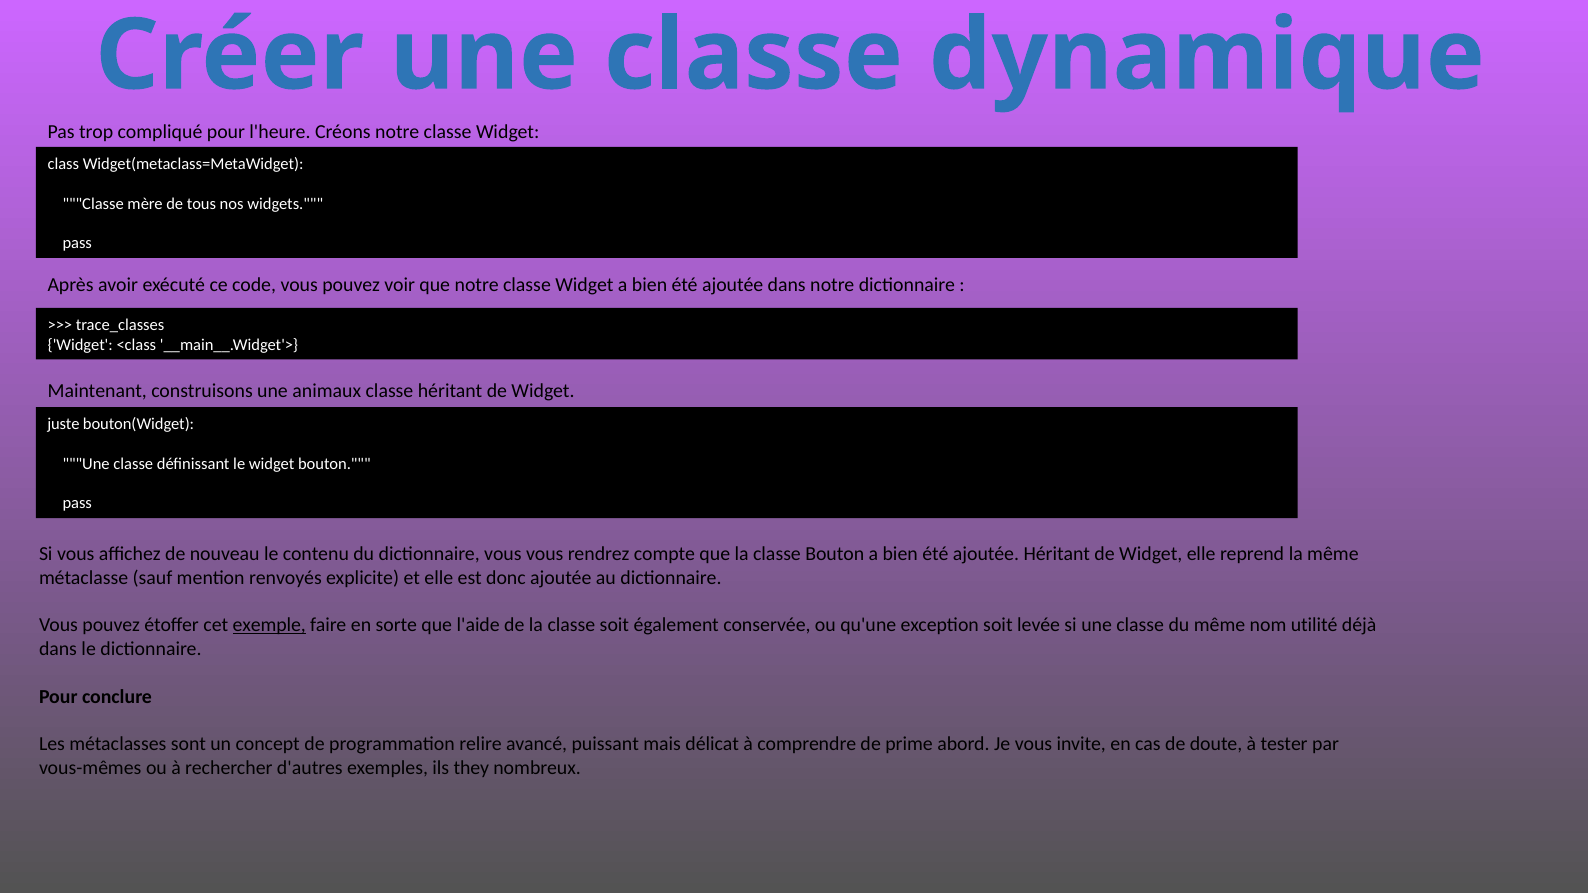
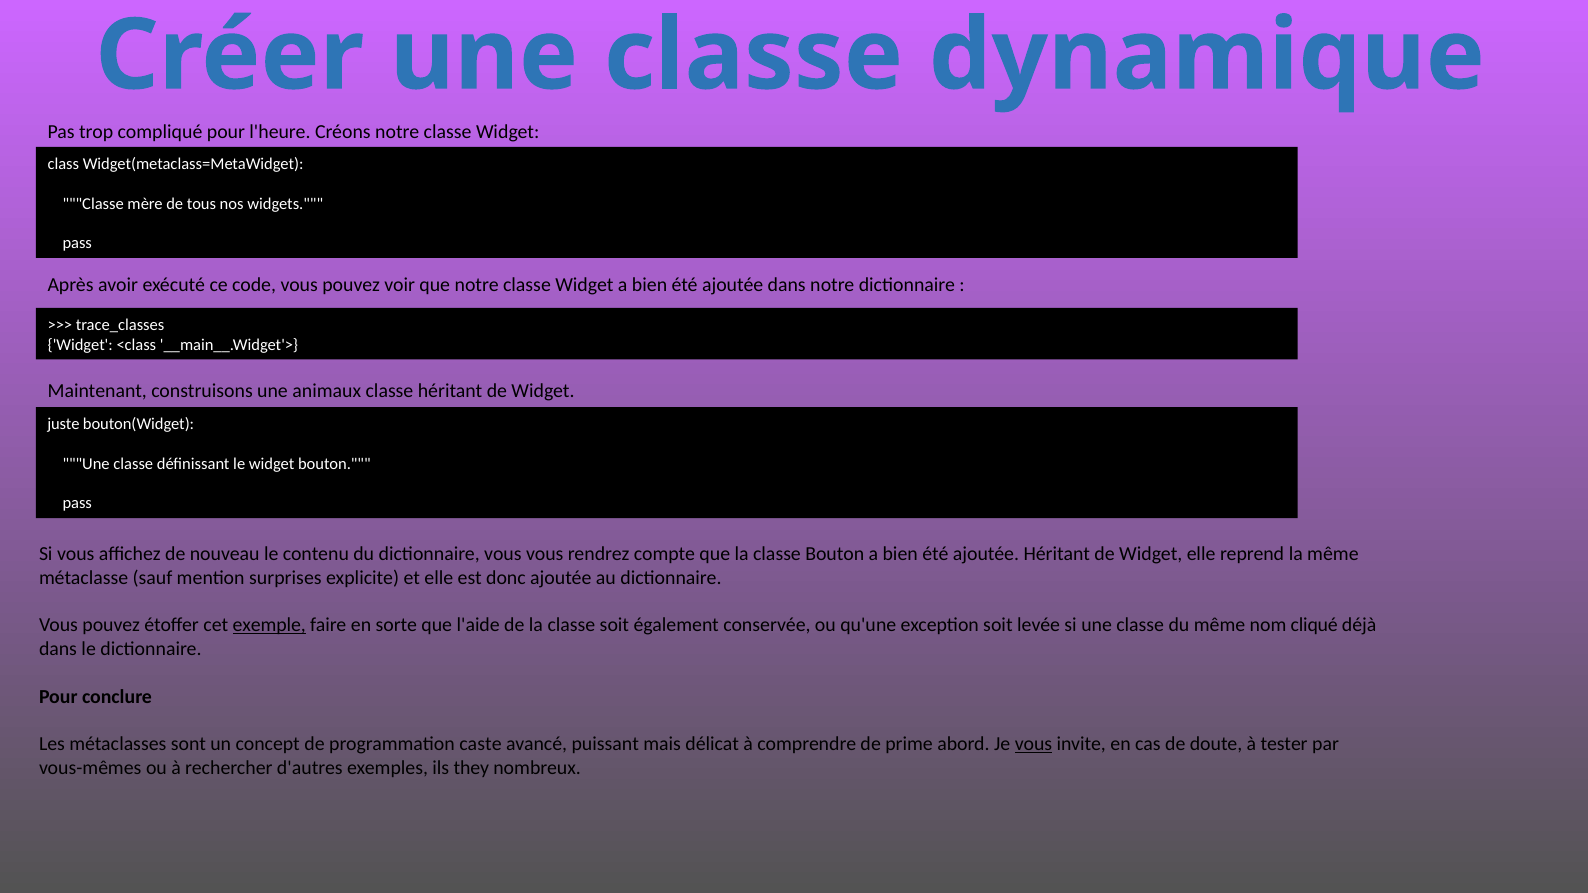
renvoyés: renvoyés -> surprises
utilité: utilité -> cliqué
relire: relire -> caste
vous at (1033, 744) underline: none -> present
